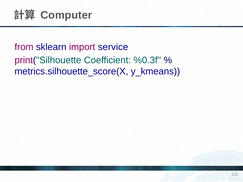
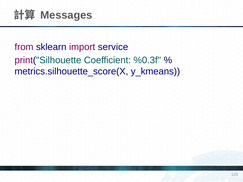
Computer: Computer -> Messages
